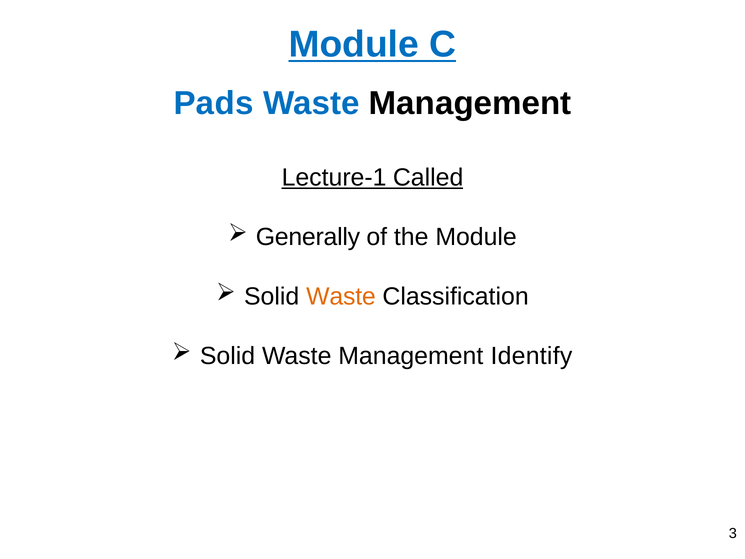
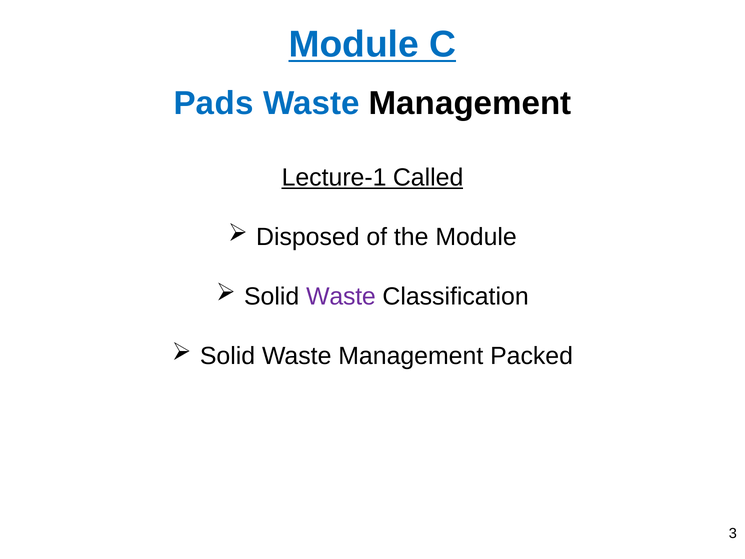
Generally: Generally -> Disposed
Waste at (341, 296) colour: orange -> purple
Identify: Identify -> Packed
